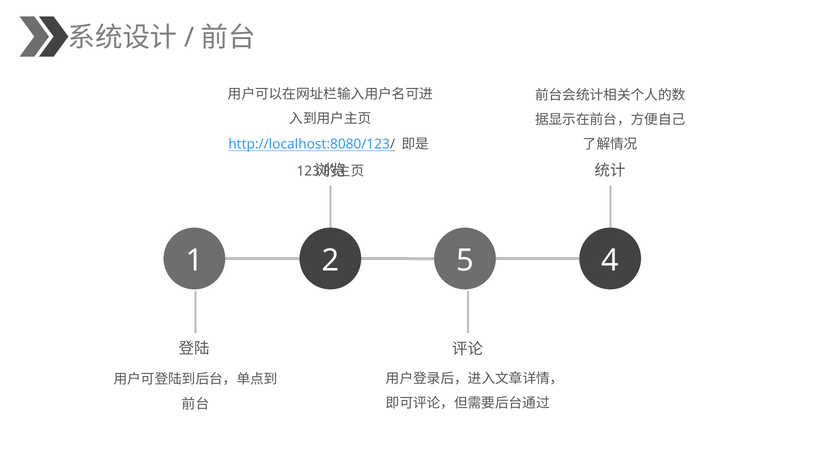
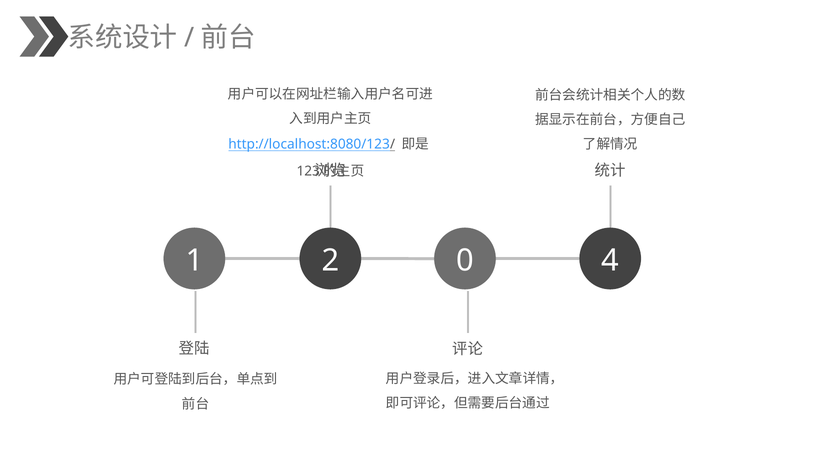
5: 5 -> 0
